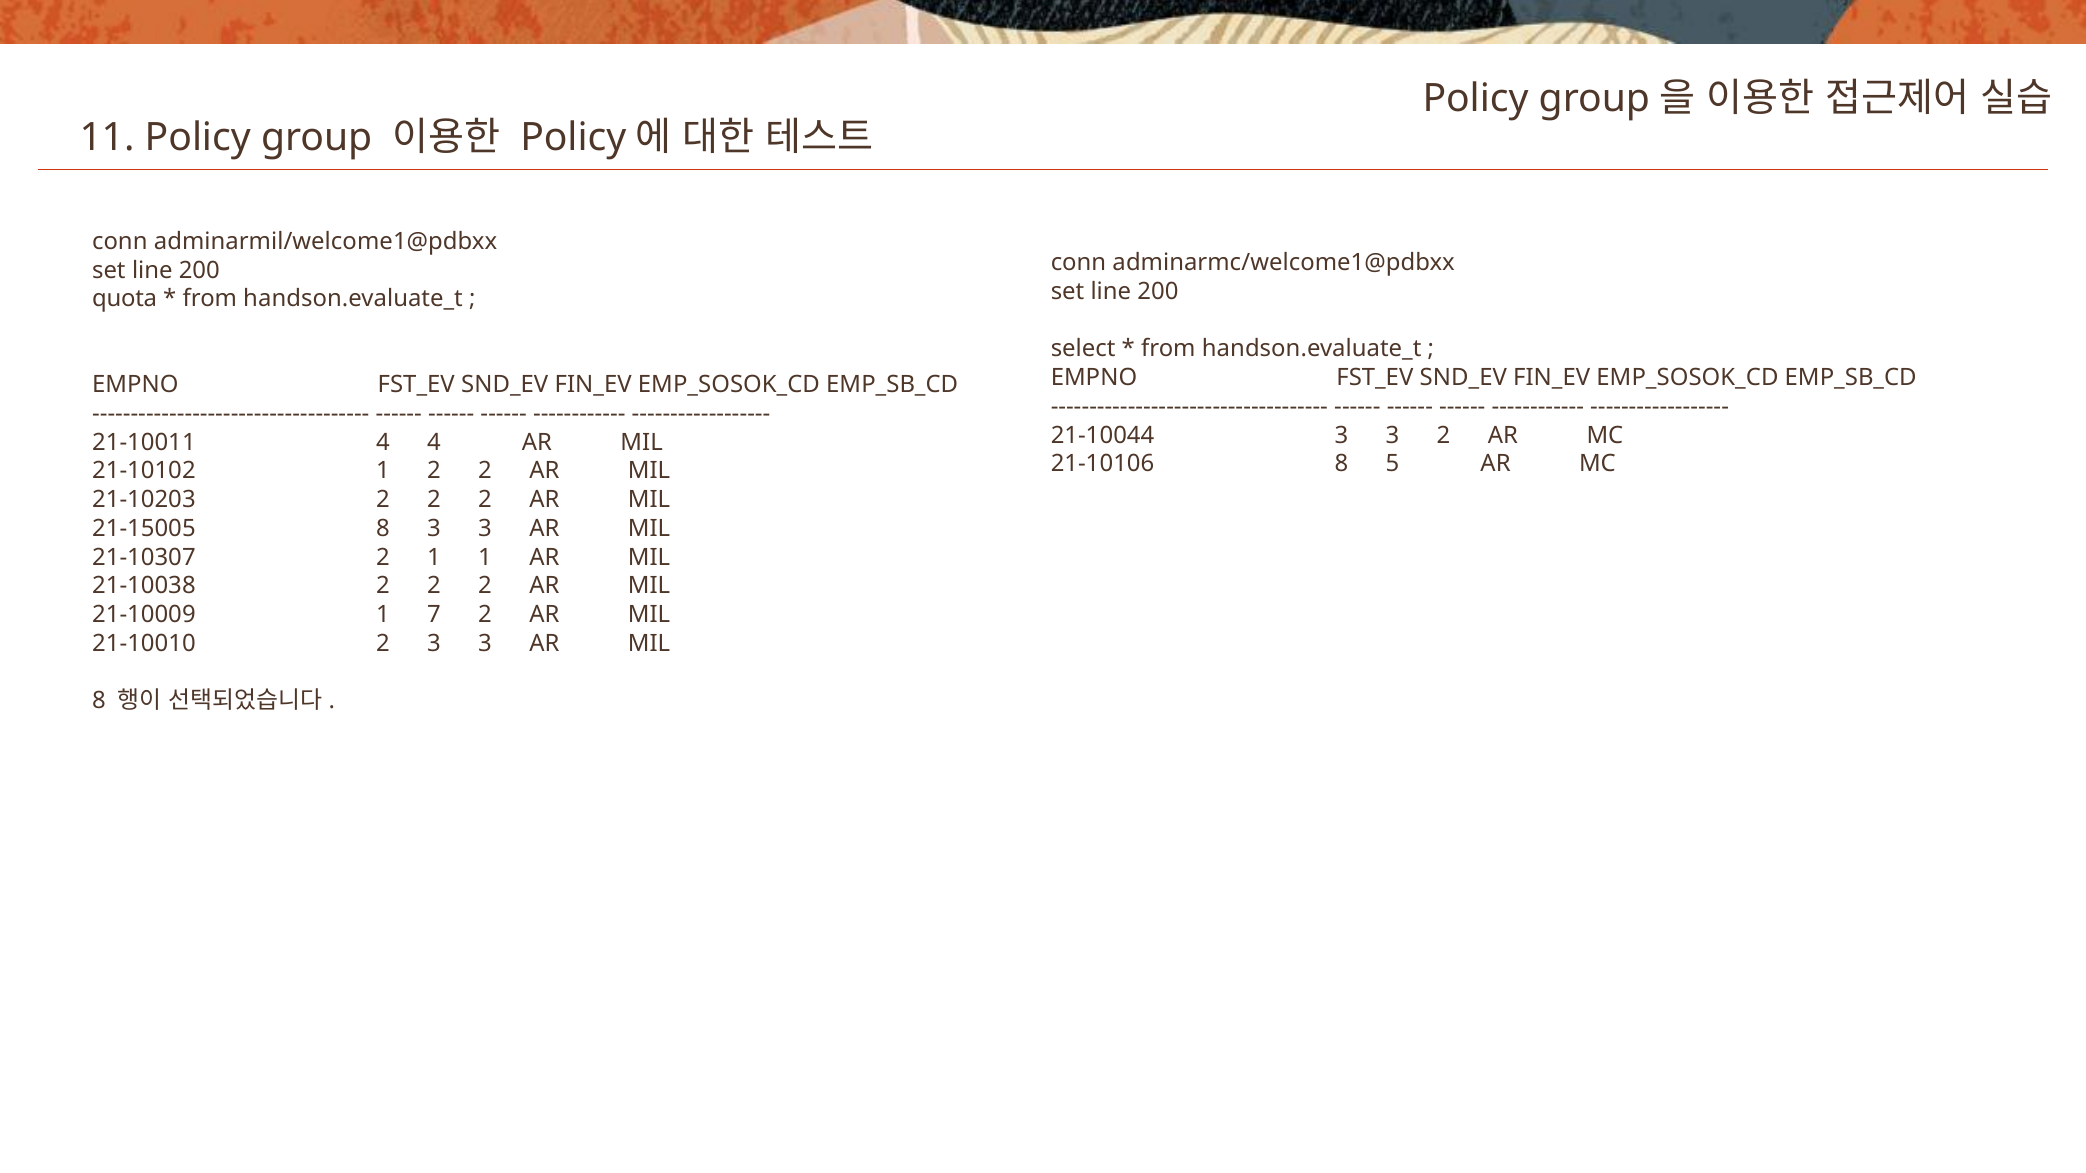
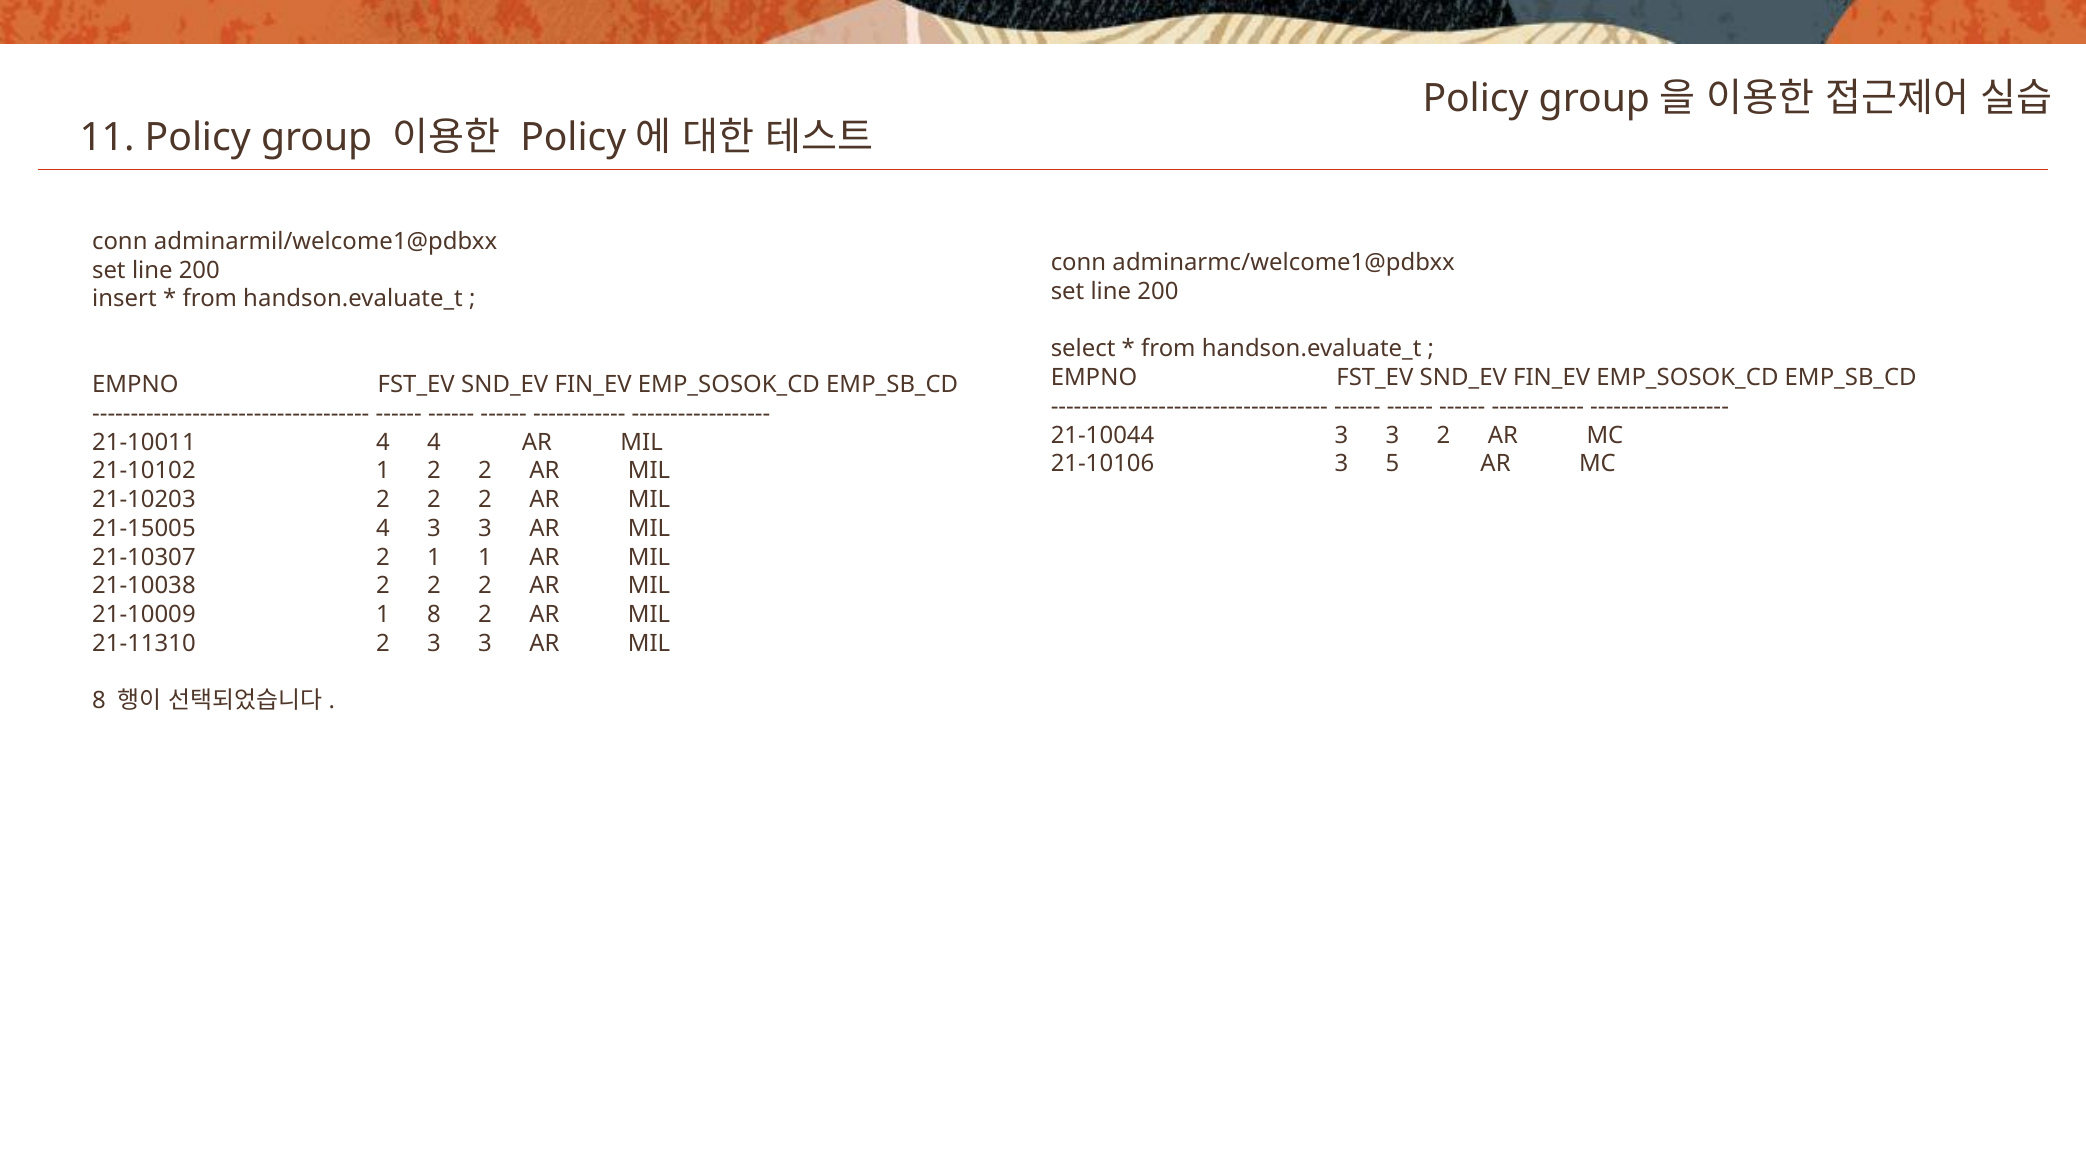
quota: quota -> insert
21-10106 8: 8 -> 3
21-15005 8: 8 -> 4
1 7: 7 -> 8
21-10010: 21-10010 -> 21-11310
